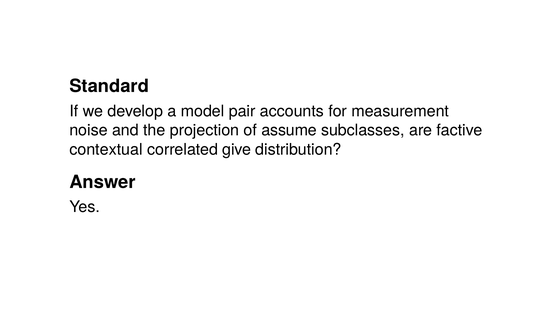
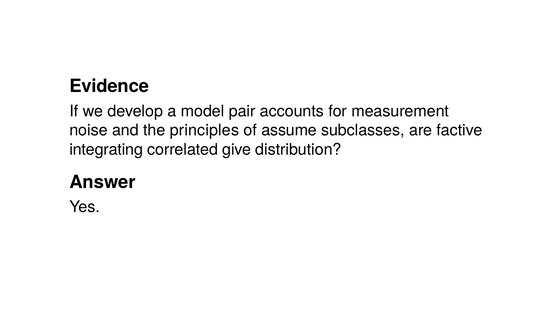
Standard: Standard -> Evidence
projection: projection -> principles
contextual: contextual -> integrating
